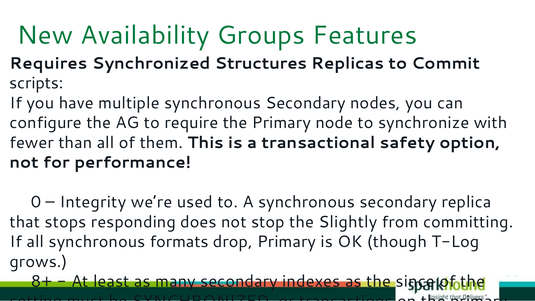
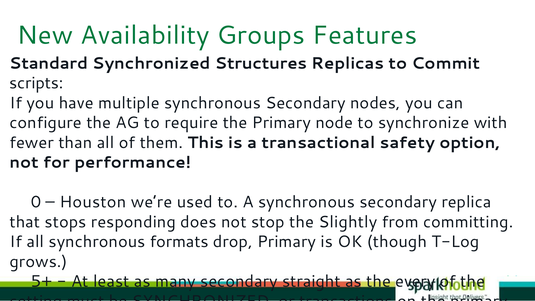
Requires: Requires -> Standard
Integrity: Integrity -> Houston
8+: 8+ -> 5+
indexes: indexes -> straight
since: since -> every
